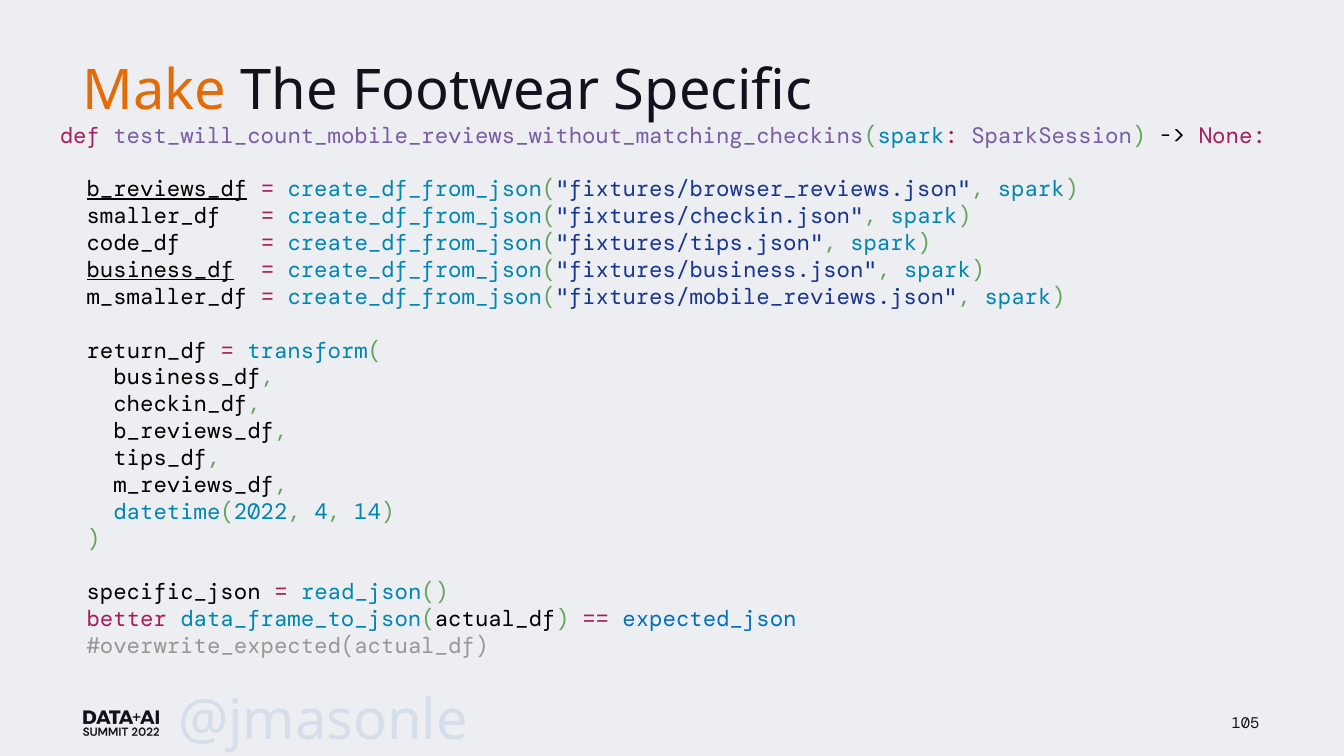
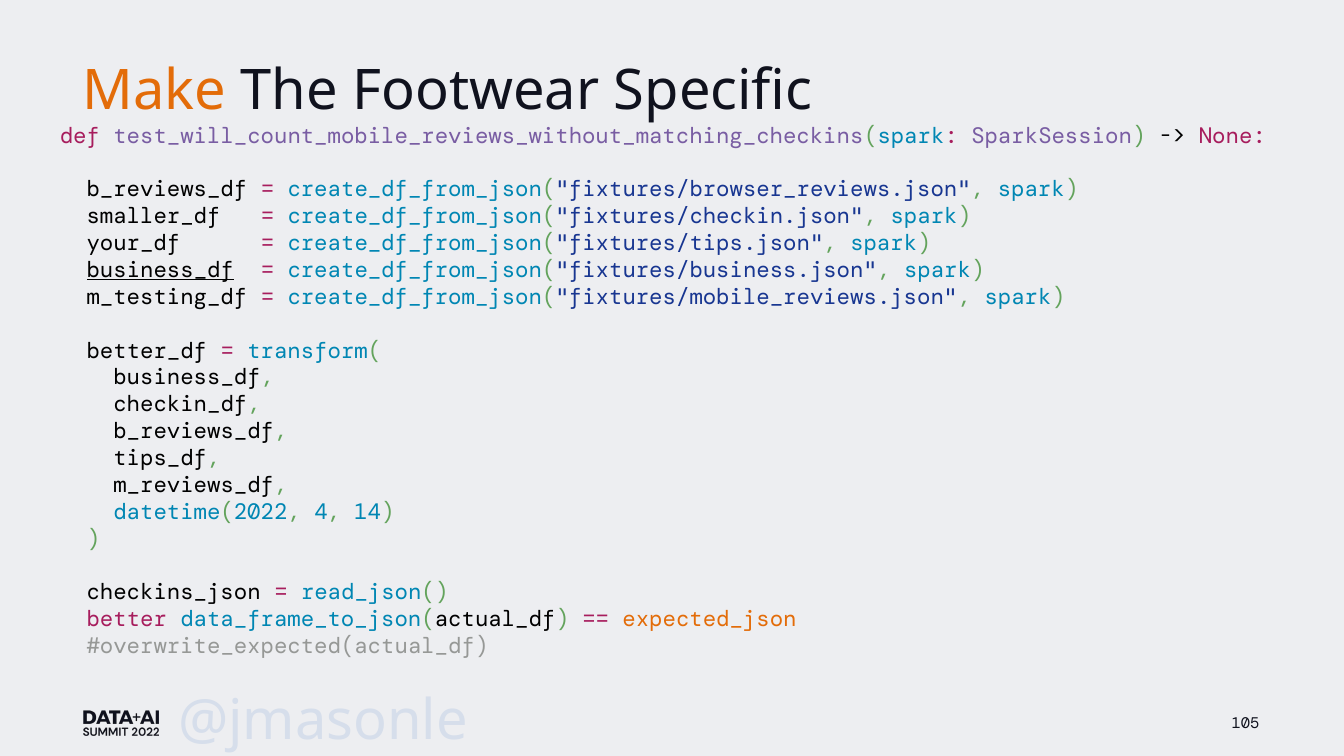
b_reviews_df at (167, 190) underline: present -> none
code_df: code_df -> your_df
m_smaller_df: m_smaller_df -> m_testing_df
return_df: return_df -> better_df
specific_json: specific_json -> checkins_json
expected_json colour: blue -> orange
